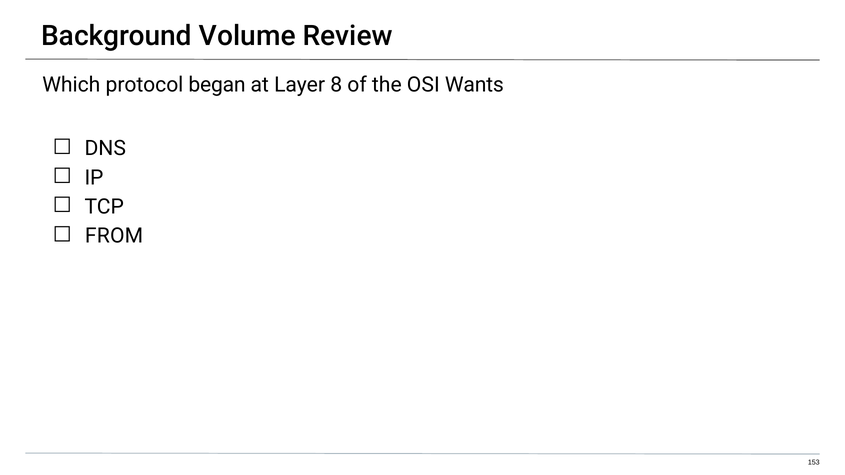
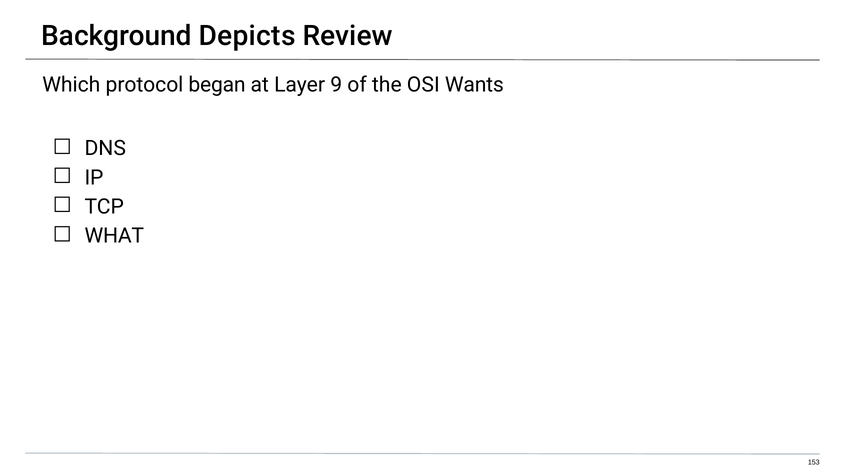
Volume: Volume -> Depicts
8: 8 -> 9
FROM: FROM -> WHAT
